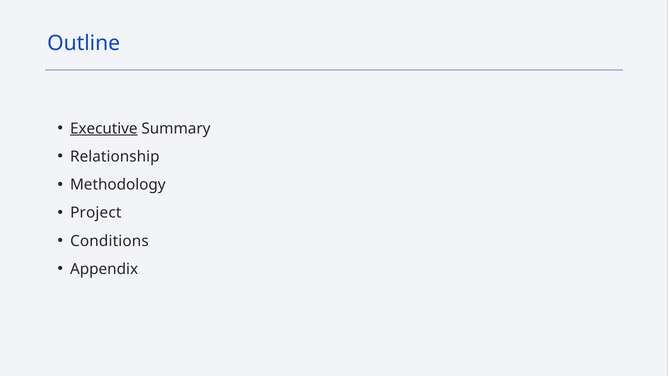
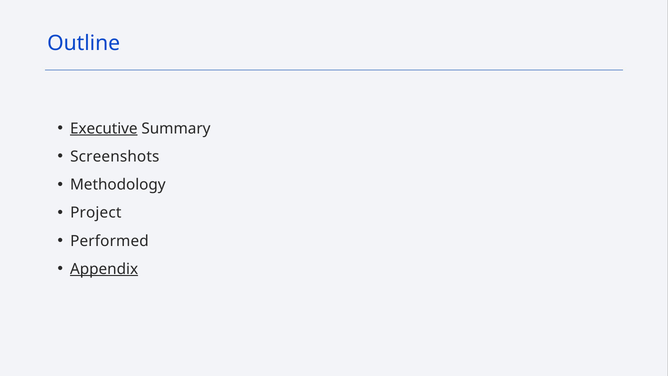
Relationship: Relationship -> Screenshots
Conditions: Conditions -> Performed
Appendix underline: none -> present
